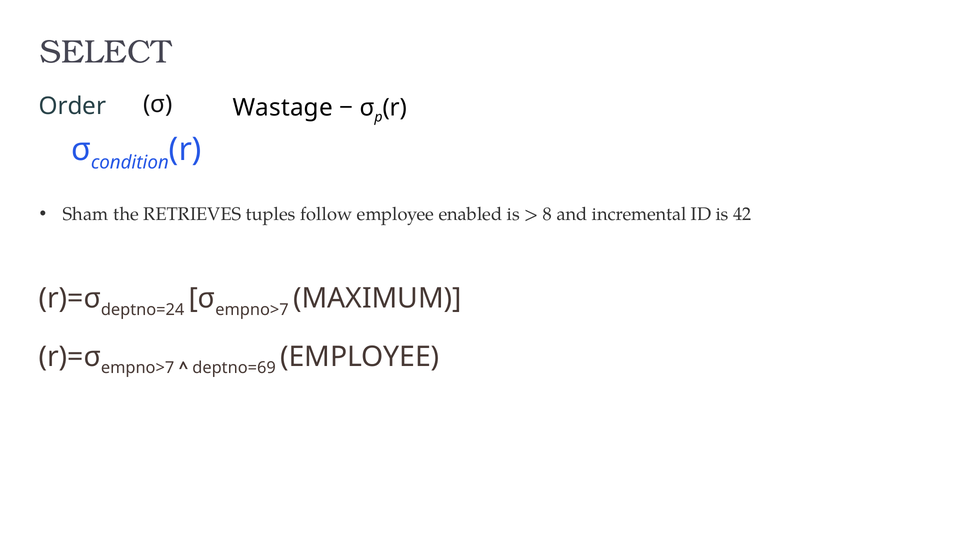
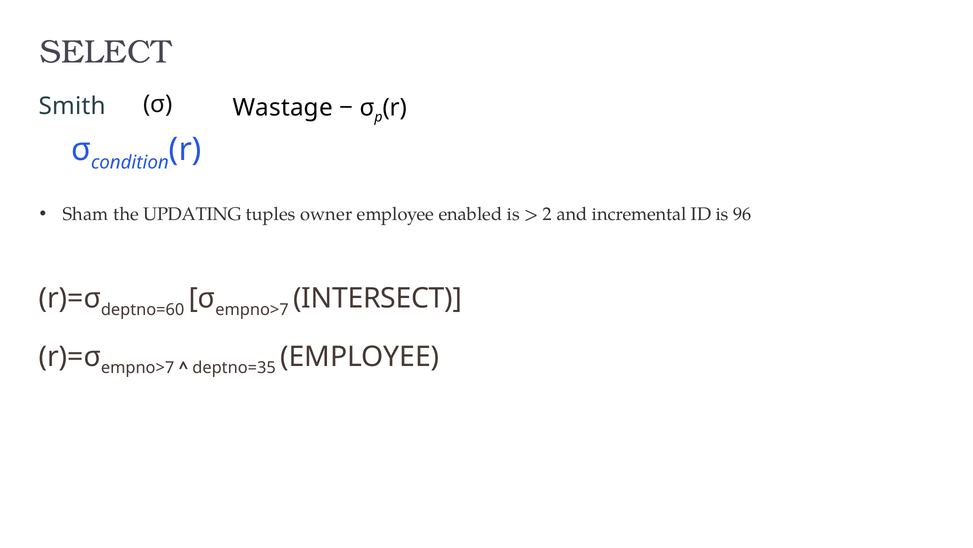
Order: Order -> Smith
RETRIEVES: RETRIEVES -> UPDATING
follow: follow -> owner
8: 8 -> 2
42: 42 -> 96
deptno=24: deptno=24 -> deptno=60
MAXIMUM: MAXIMUM -> INTERSECT
deptno=69: deptno=69 -> deptno=35
